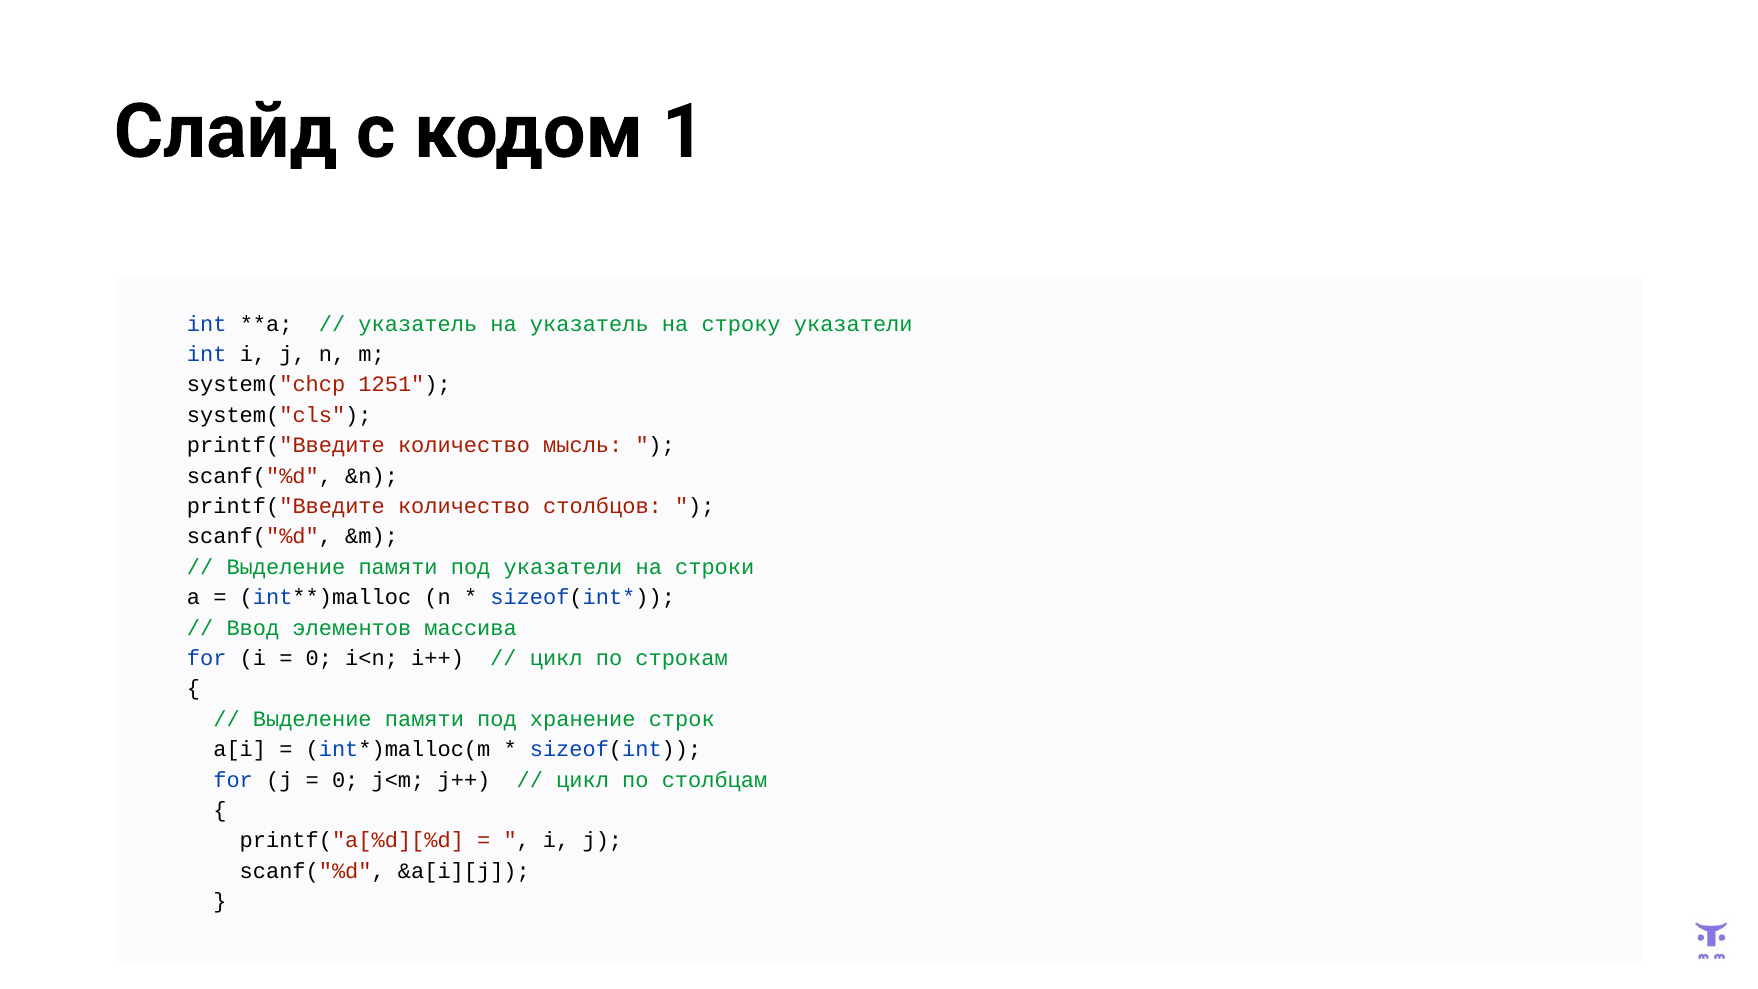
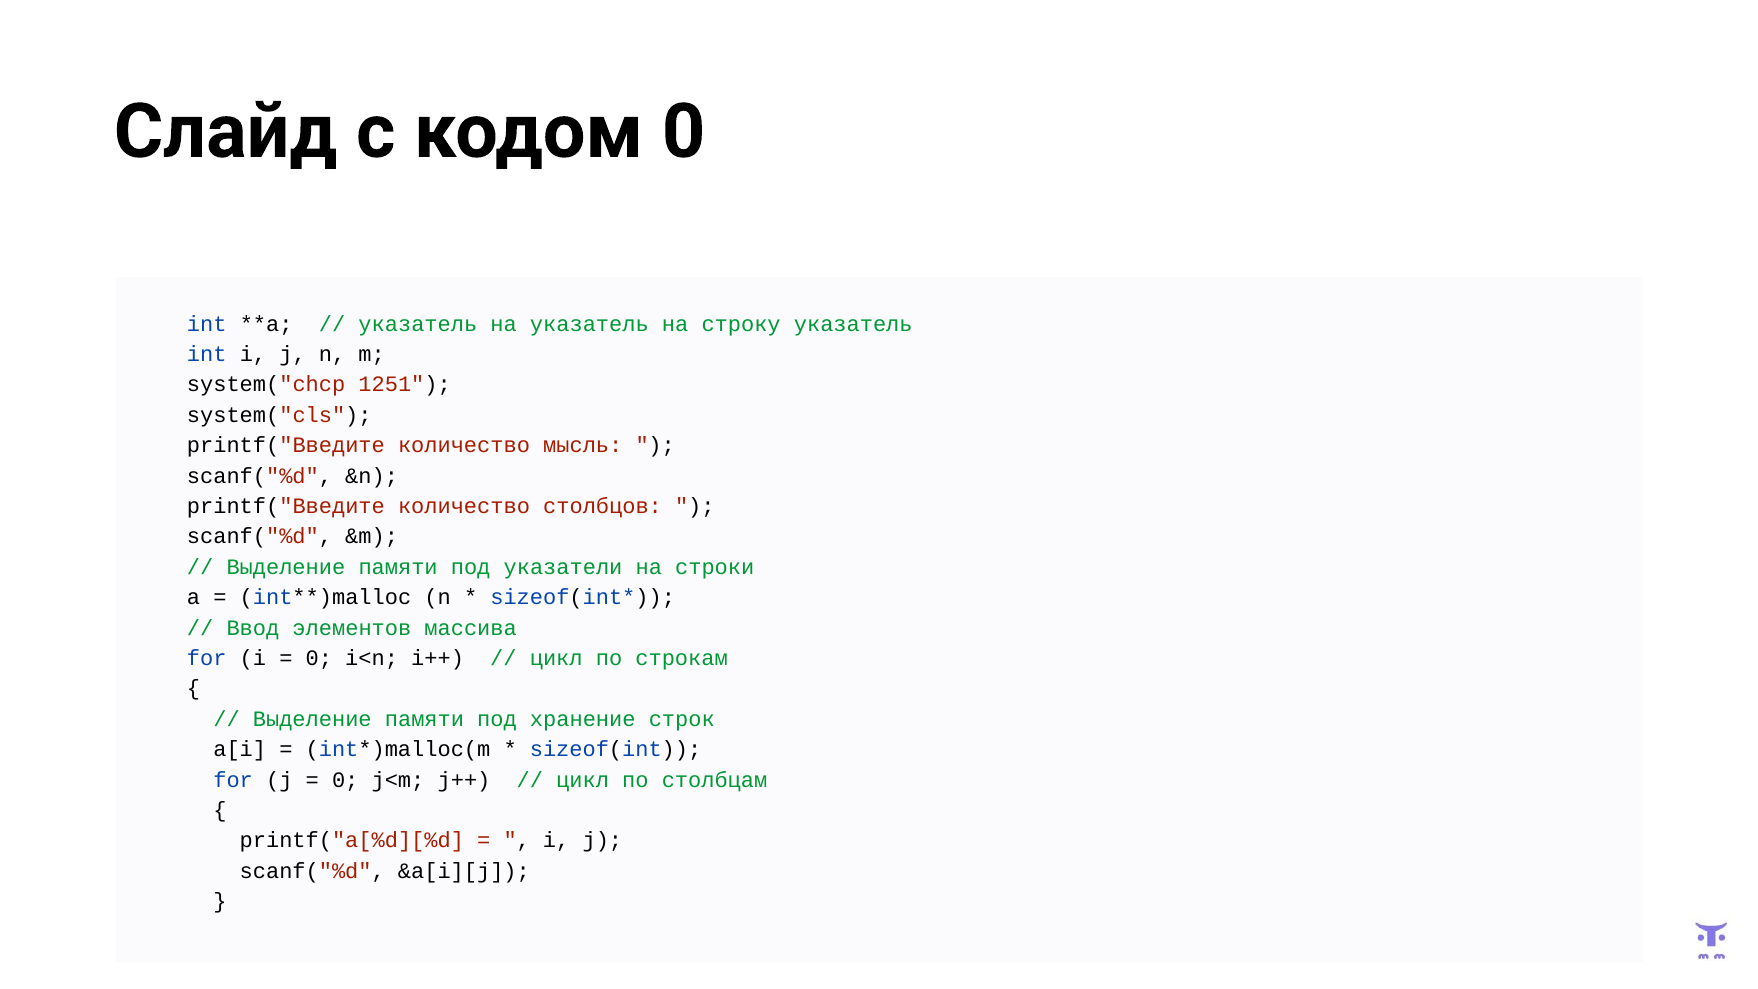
кодом 1: 1 -> 0
строку указатели: указатели -> указатель
